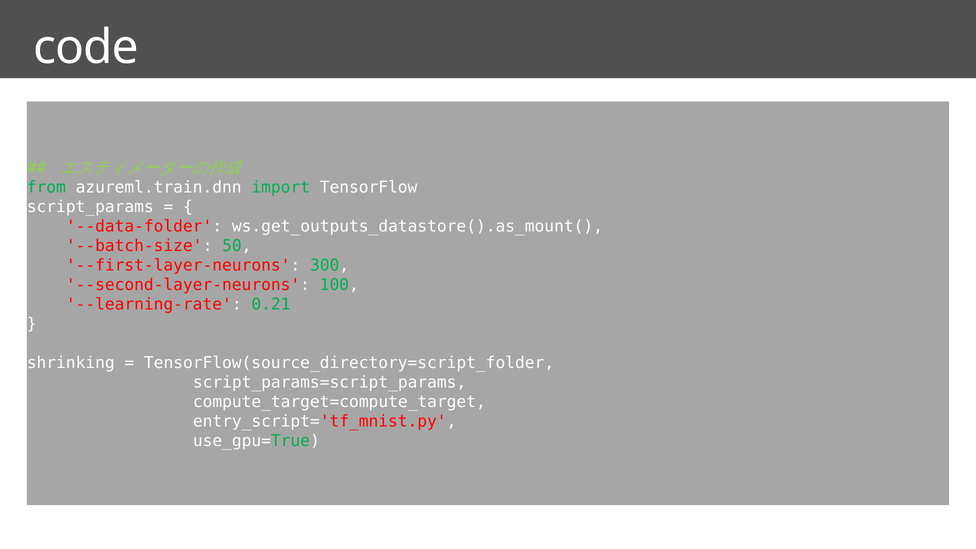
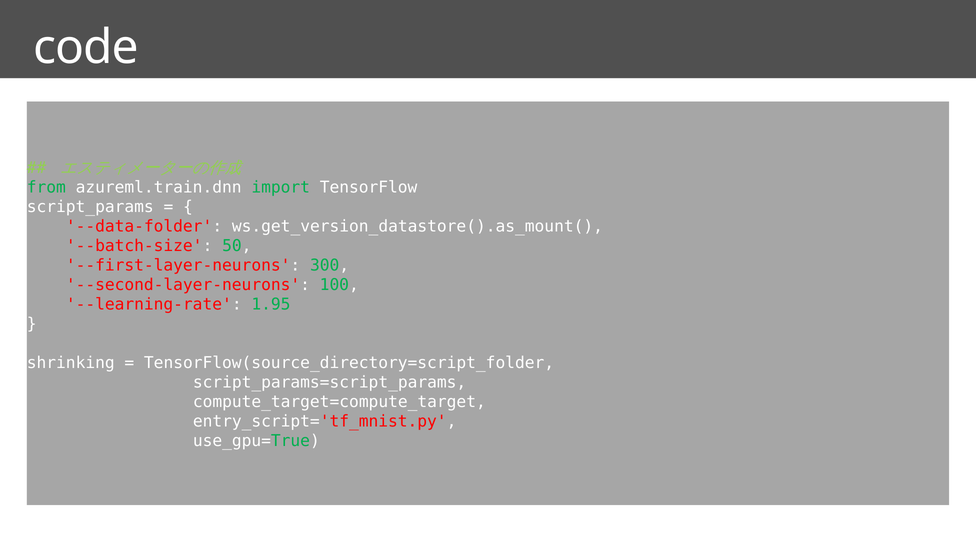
ws.get_outputs_datastore().as_mount(: ws.get_outputs_datastore().as_mount( -> ws.get_version_datastore().as_mount(
0.21: 0.21 -> 1.95
